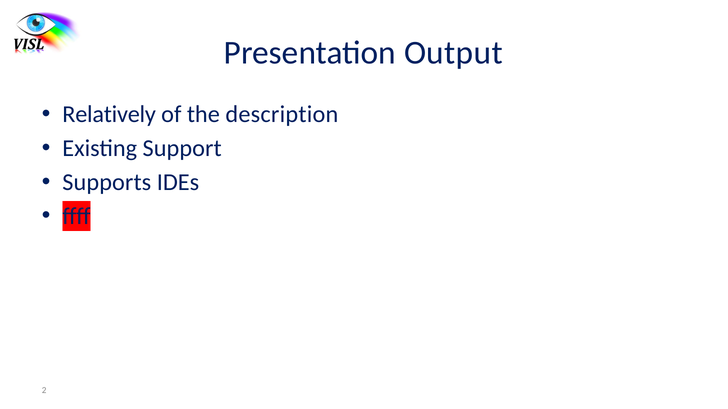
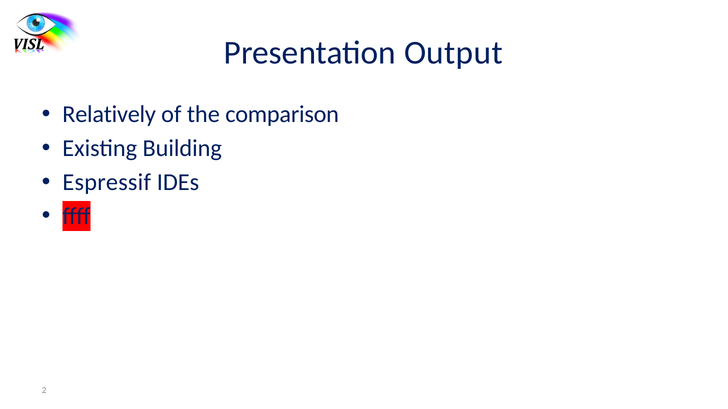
description: description -> comparison
Support: Support -> Building
Supports: Supports -> Espressif
